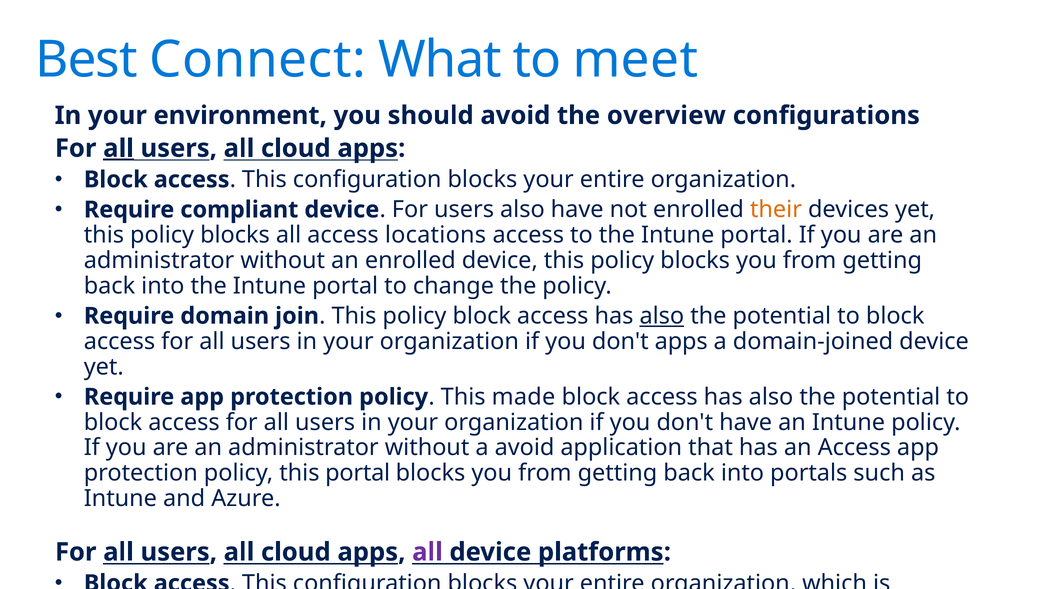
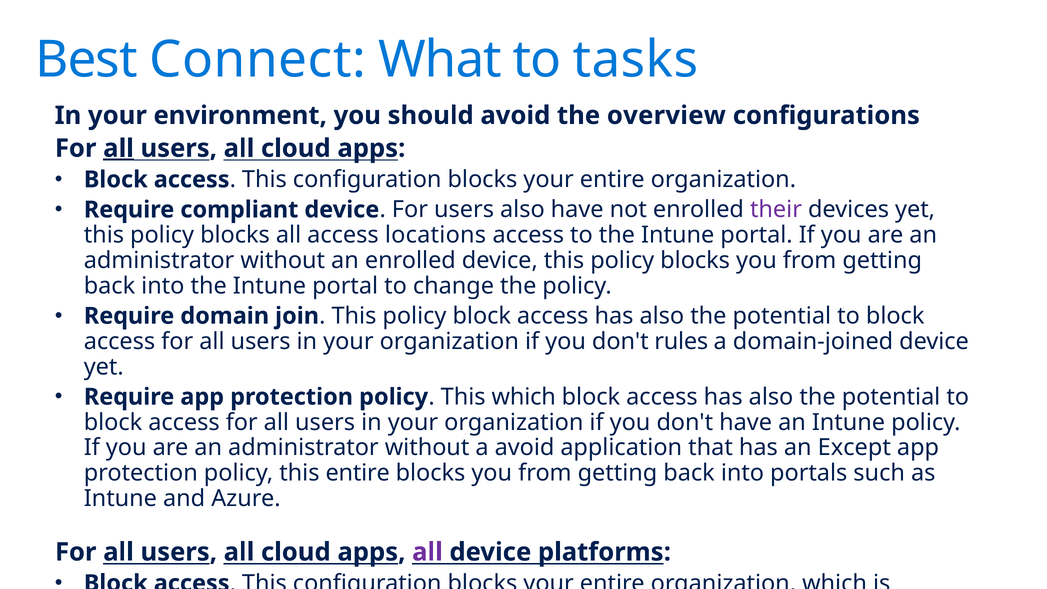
meet: meet -> tasks
their colour: orange -> purple
also at (662, 316) underline: present -> none
don't apps: apps -> rules
This made: made -> which
an Access: Access -> Except
this portal: portal -> entire
